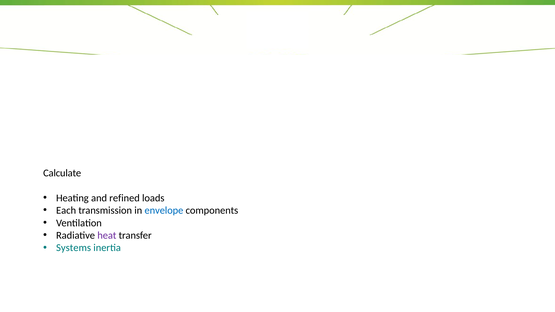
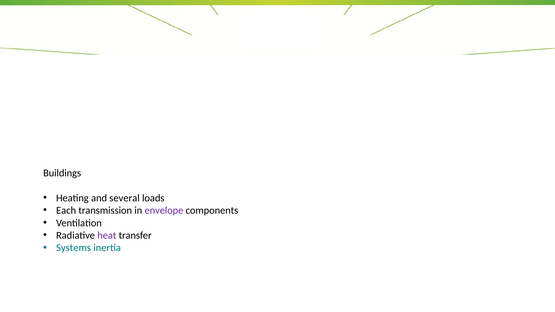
Calculate: Calculate -> Buildings
refined: refined -> several
envelope colour: blue -> purple
